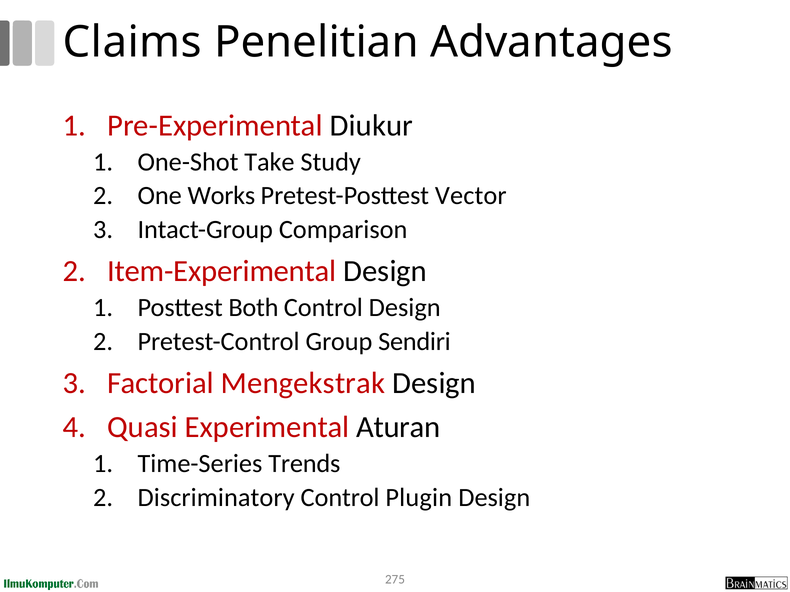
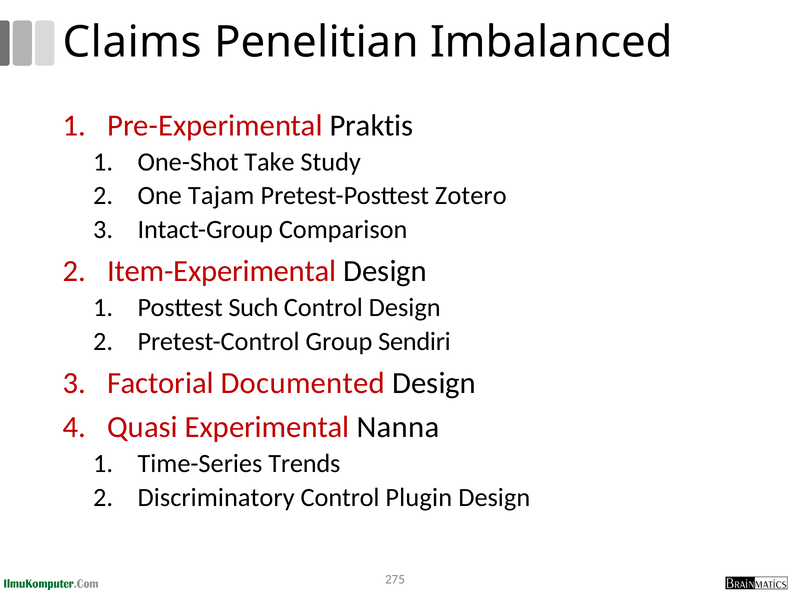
Advantages: Advantages -> Imbalanced
Diukur: Diukur -> Praktis
Works: Works -> Tajam
Vector: Vector -> Zotero
Both: Both -> Such
Mengekstrak: Mengekstrak -> Documented
Aturan: Aturan -> Nanna
